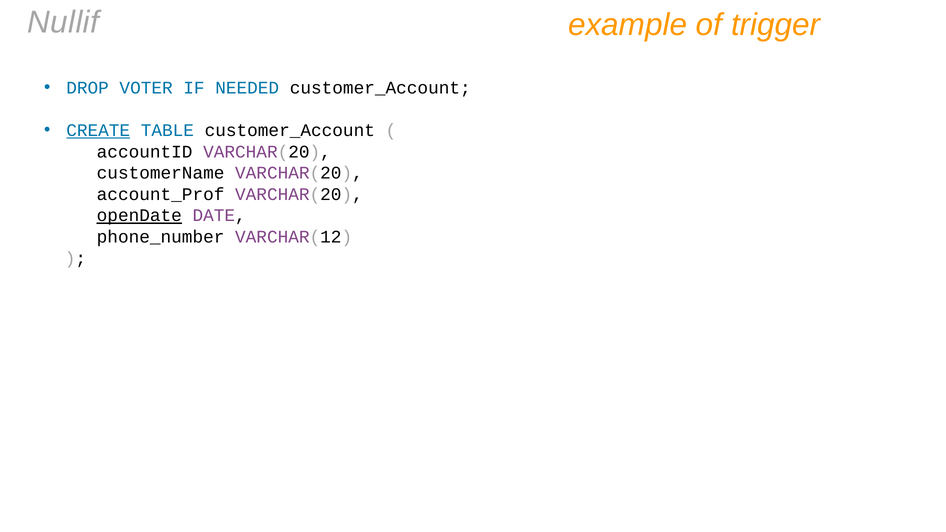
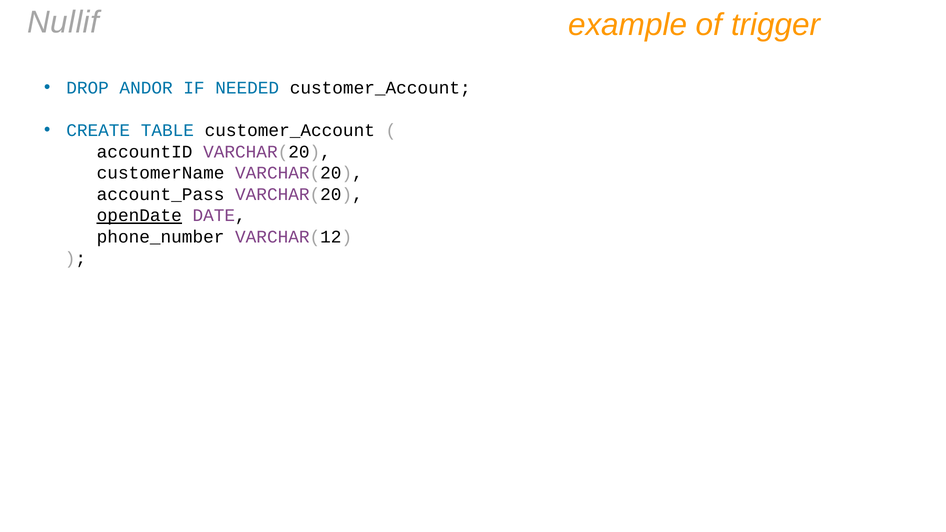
VOTER: VOTER -> ANDOR
CREATE underline: present -> none
account_Prof: account_Prof -> account_Pass
